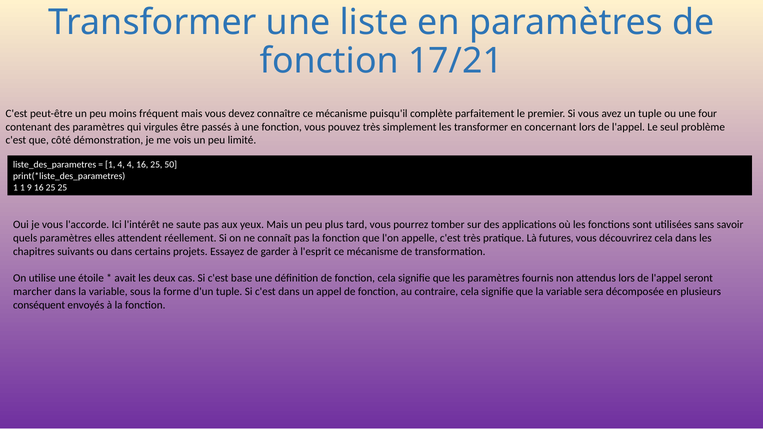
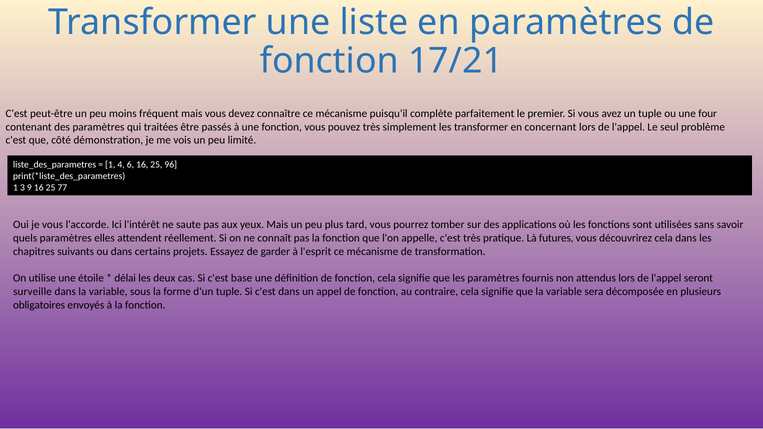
virgules: virgules -> traitées
4 4: 4 -> 6
50: 50 -> 96
1 1: 1 -> 3
25 25: 25 -> 77
avait: avait -> délai
marcher: marcher -> surveille
conséquent: conséquent -> obligatoires
